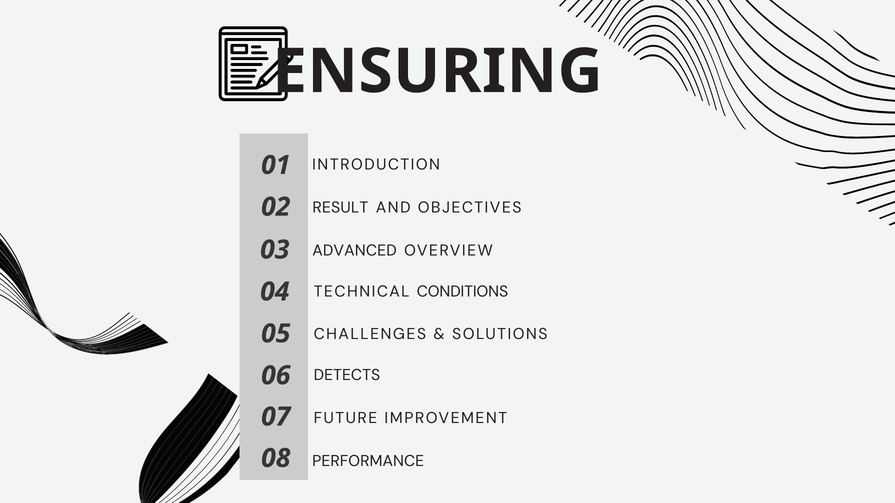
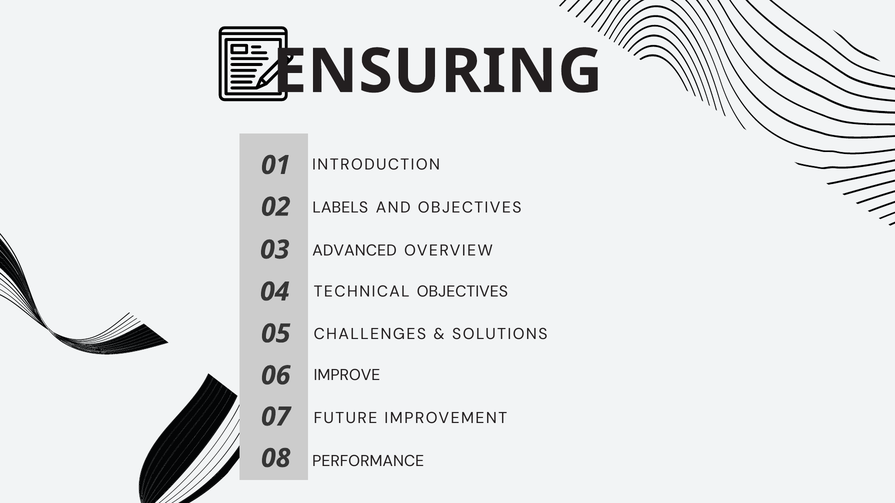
RESULT: RESULT -> LABELS
TECHNICAL CONDITIONS: CONDITIONS -> OBJECTIVES
DETECTS: DETECTS -> IMPROVE
